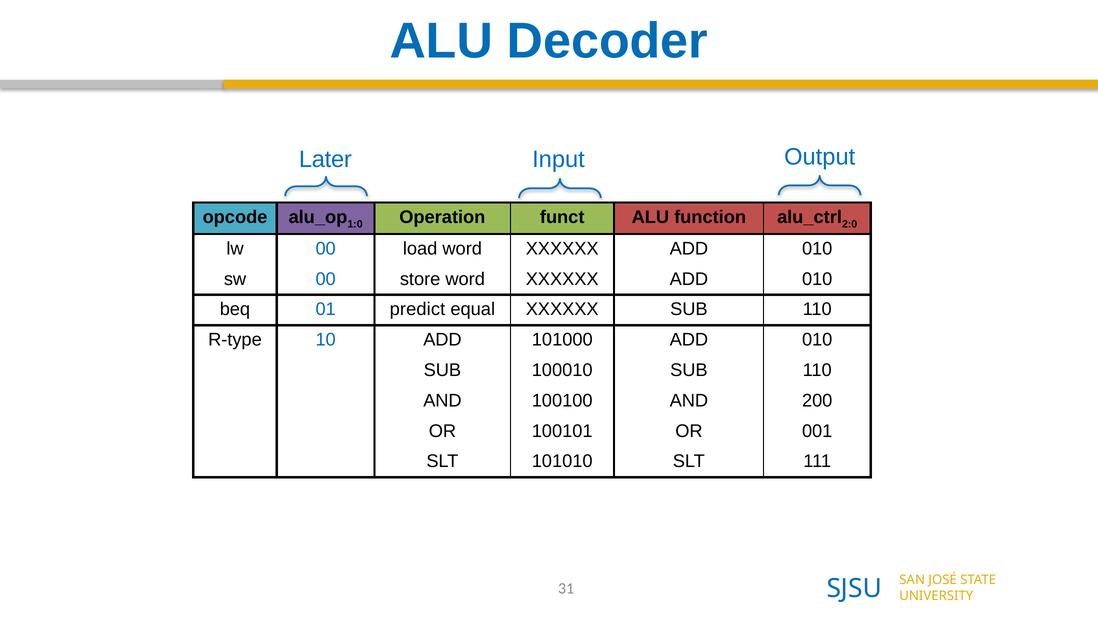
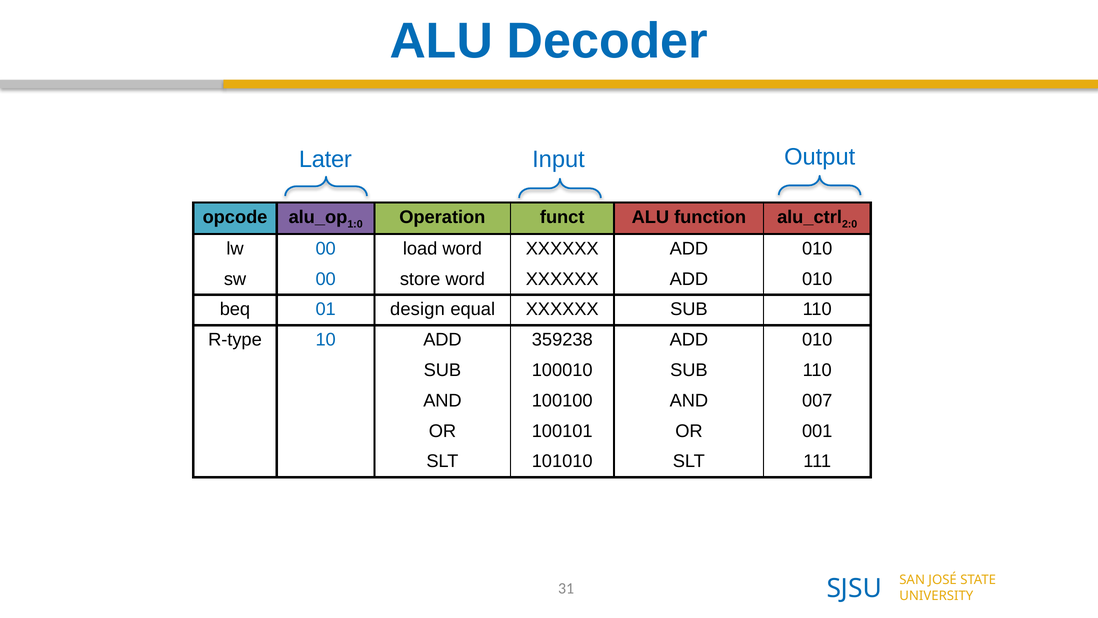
predict: predict -> design
101000: 101000 -> 359238
200: 200 -> 007
